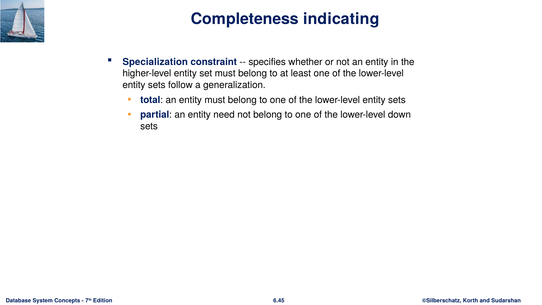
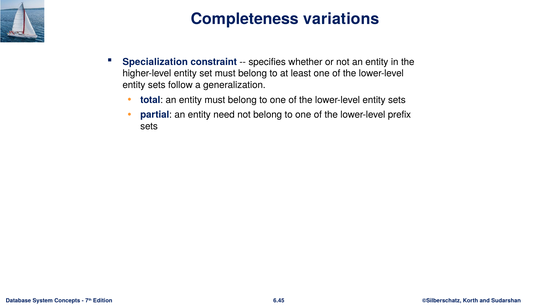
indicating: indicating -> variations
down: down -> prefix
